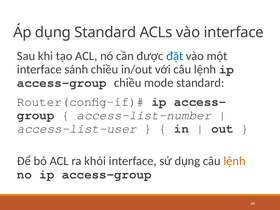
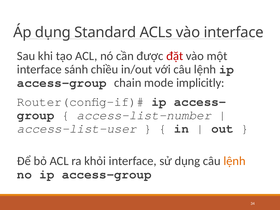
đặt colour: blue -> red
access-group chiều: chiều -> chain
mode standard: standard -> implicitly
